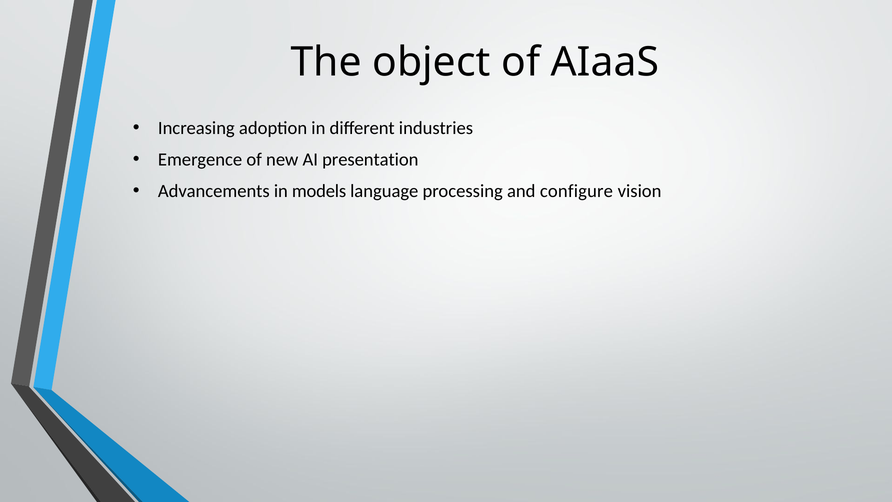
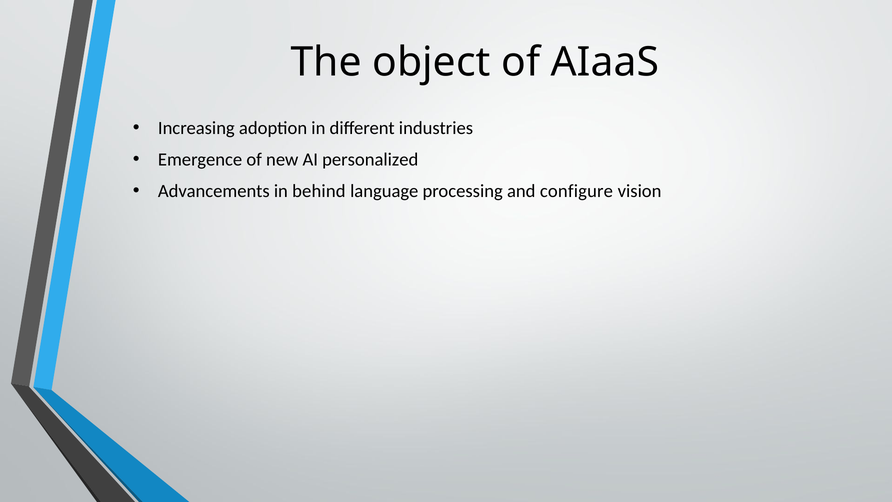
presentation: presentation -> personalized
models: models -> behind
